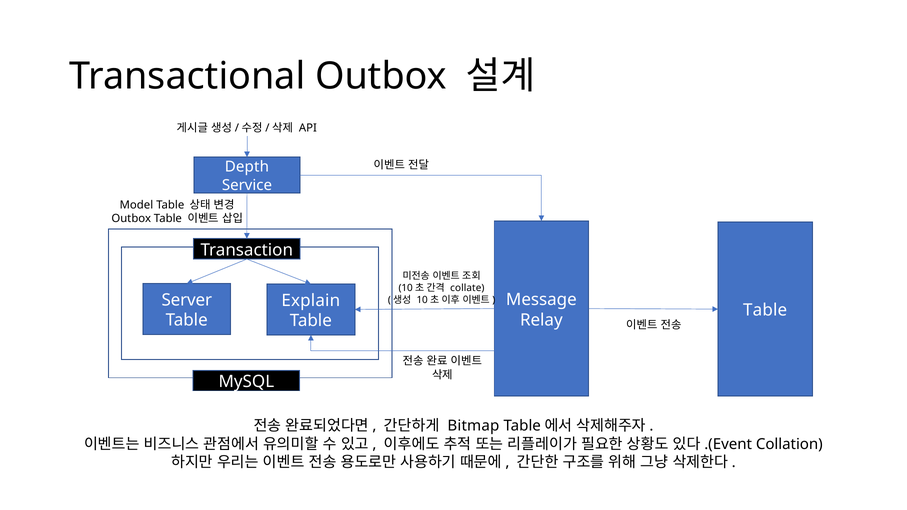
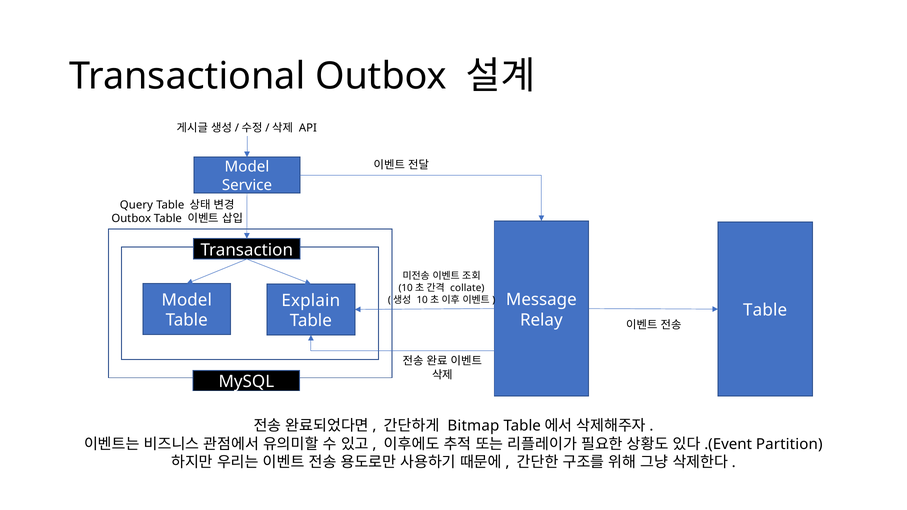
Depth at (247, 167): Depth -> Model
Model: Model -> Query
Server at (187, 300): Server -> Model
Collation: Collation -> Partition
